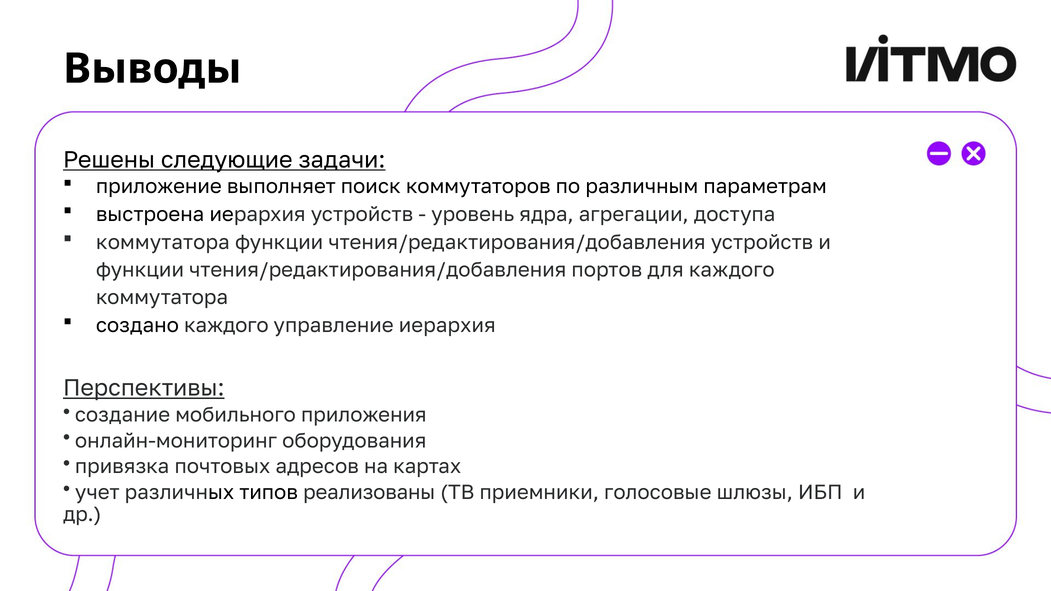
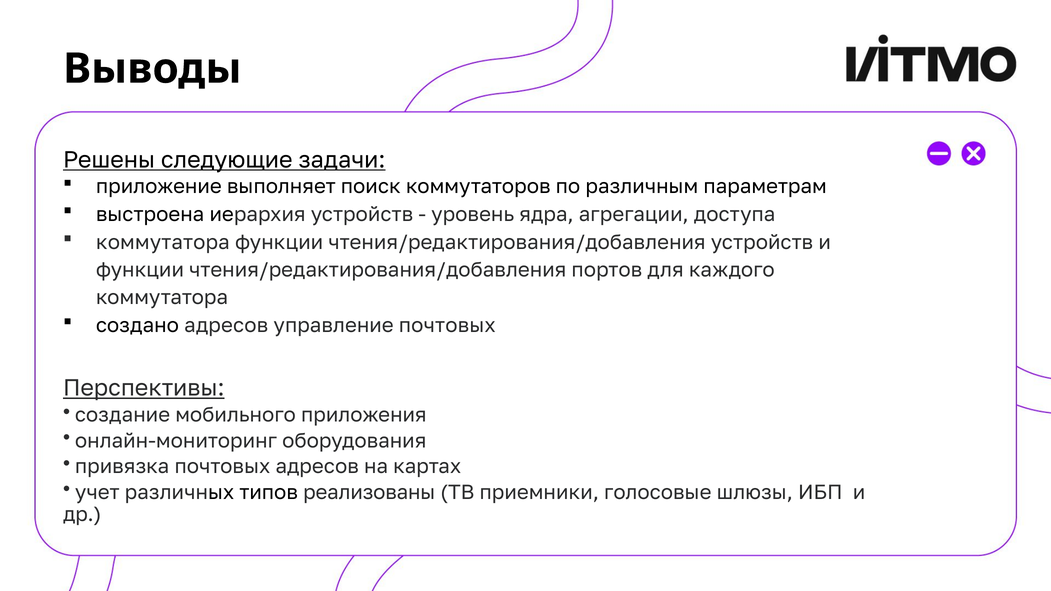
создано каждого: каждого -> адресов
управление иерархия: иерархия -> почтовых
